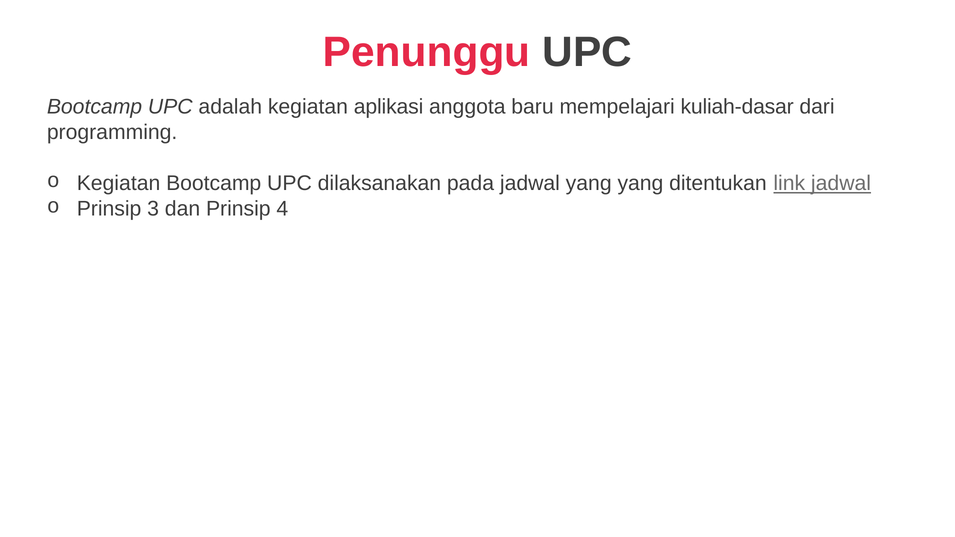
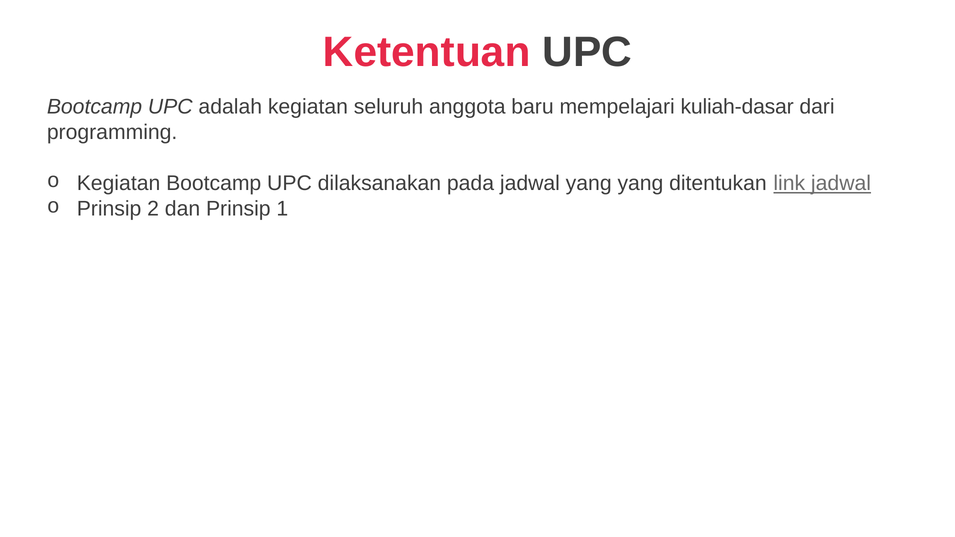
Penunggu: Penunggu -> Ketentuan
aplikasi: aplikasi -> seluruh
3: 3 -> 2
4: 4 -> 1
